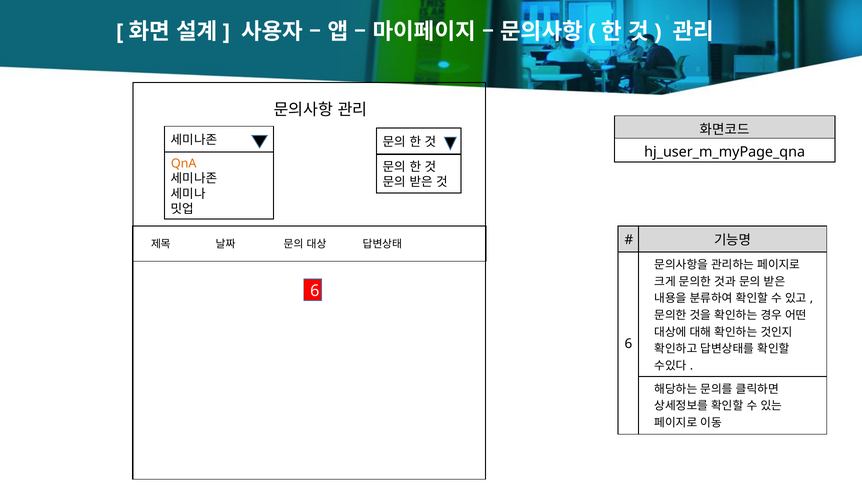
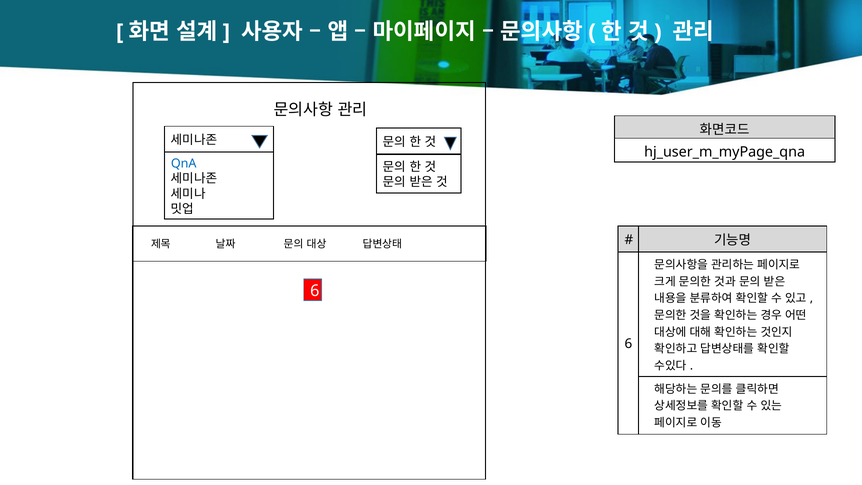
QnA colour: orange -> blue
